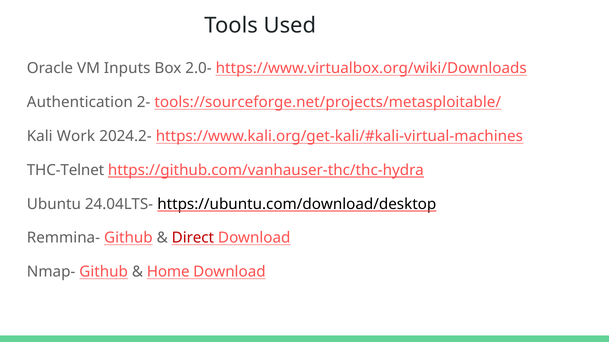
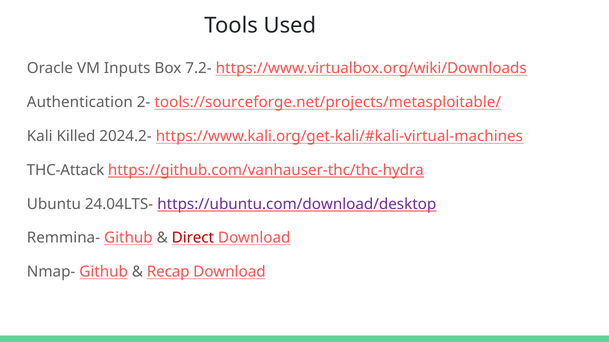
2.0-: 2.0- -> 7.2-
Work: Work -> Killed
THC-Telnet: THC-Telnet -> THC-Attack
https://ubuntu.com/download/desktop colour: black -> purple
Home: Home -> Recap
